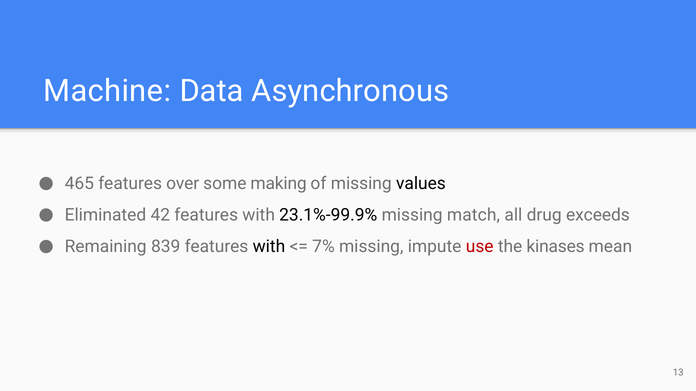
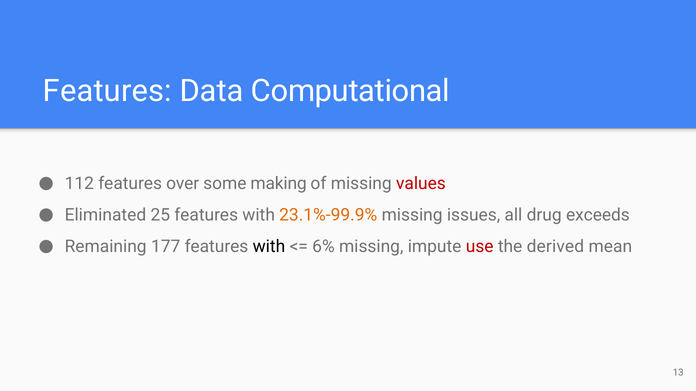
Machine at (107, 91): Machine -> Features
Asynchronous: Asynchronous -> Computational
465: 465 -> 112
values colour: black -> red
42: 42 -> 25
23.1%-99.9% colour: black -> orange
match: match -> issues
839: 839 -> 177
7%: 7% -> 6%
kinases: kinases -> derived
